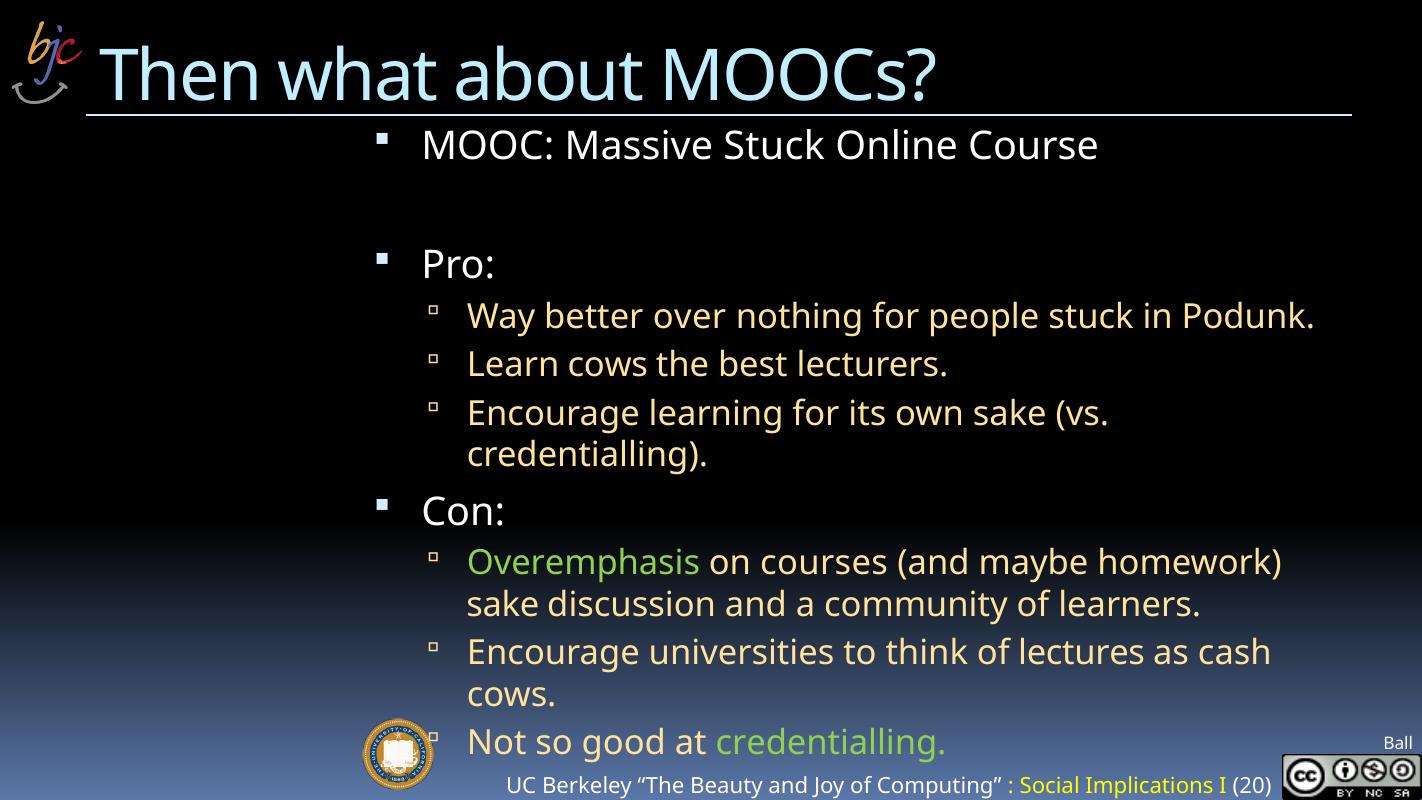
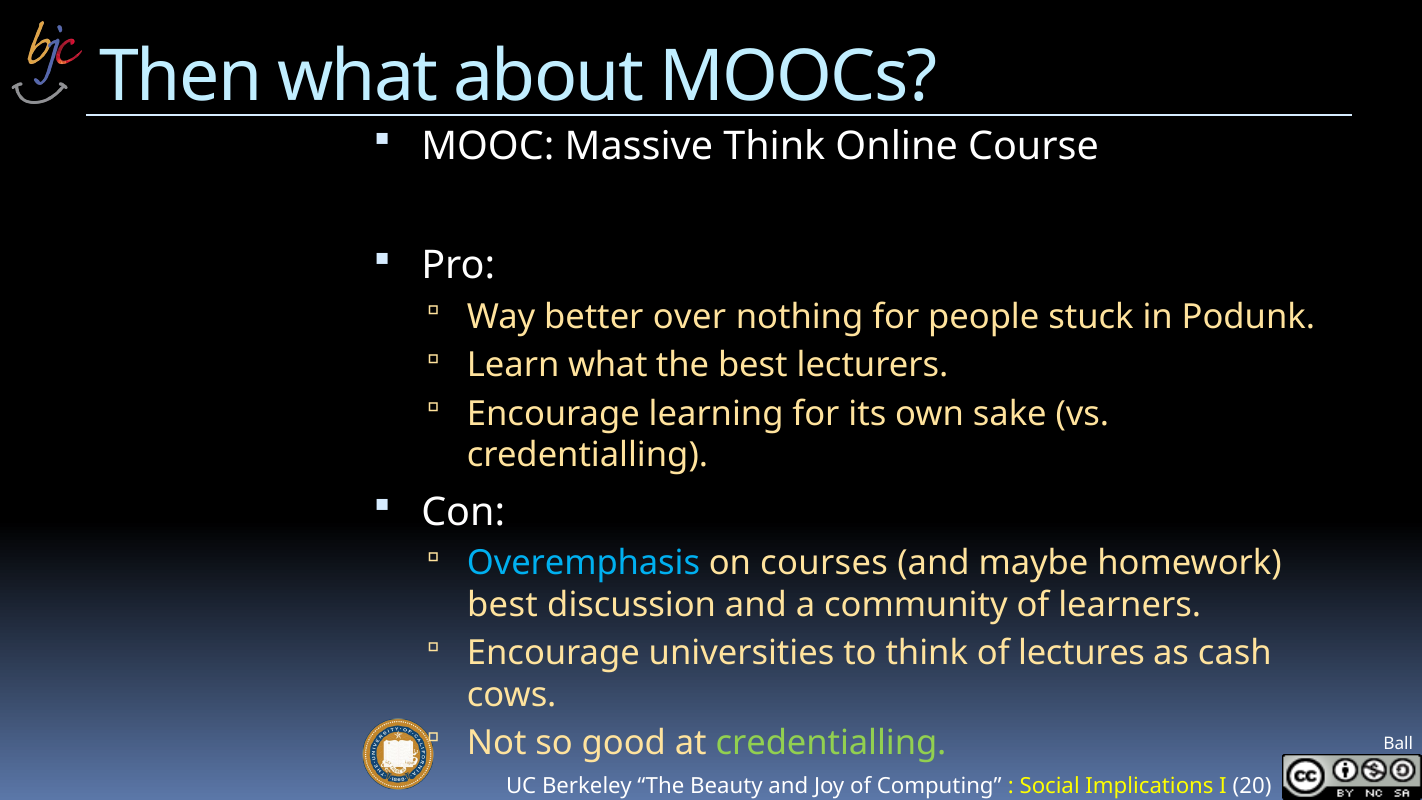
Massive Stuck: Stuck -> Think
Learn cows: cows -> what
Overemphasis colour: light green -> light blue
sake at (503, 605): sake -> best
